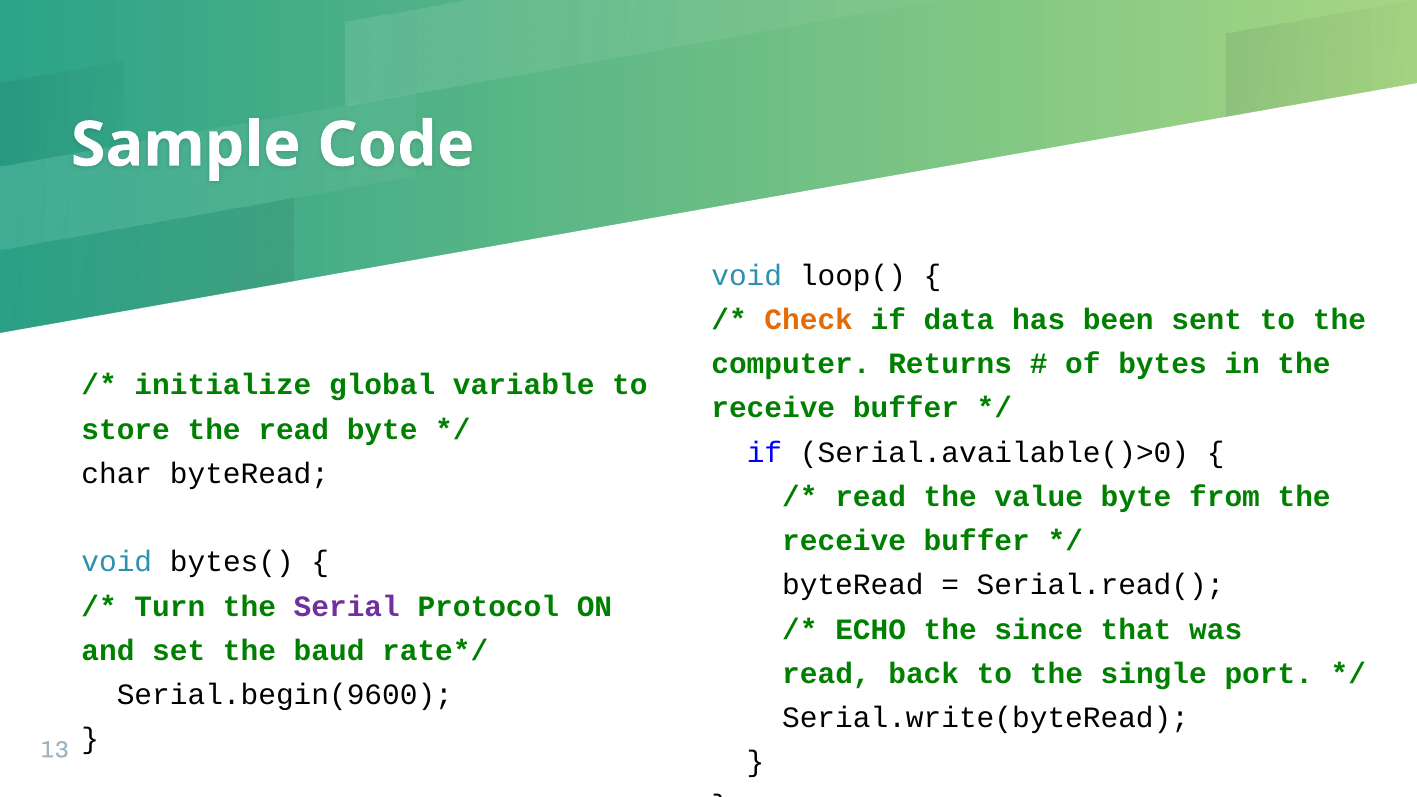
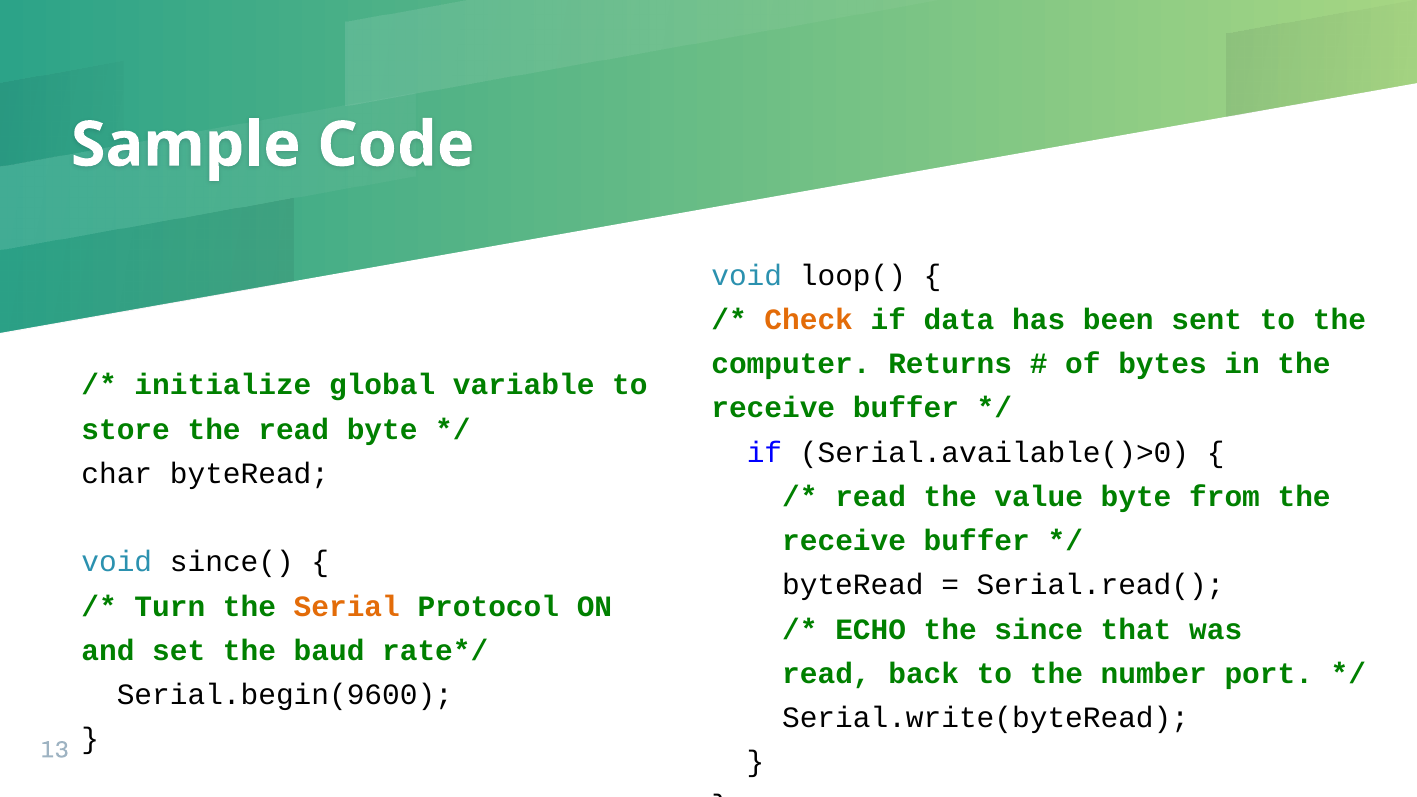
bytes(: bytes( -> since(
Serial colour: purple -> orange
single: single -> number
